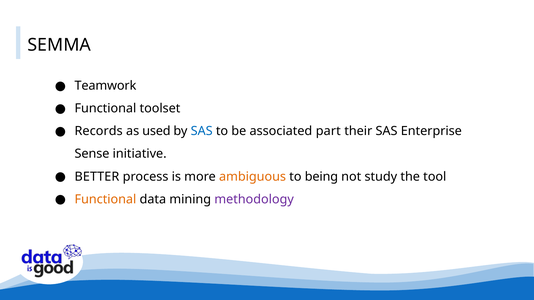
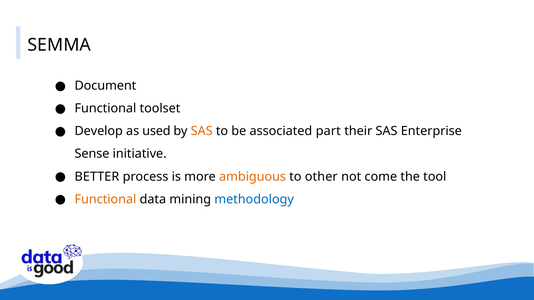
Teamwork: Teamwork -> Document
Records: Records -> Develop
SAS at (202, 131) colour: blue -> orange
being: being -> other
study: study -> come
methodology colour: purple -> blue
